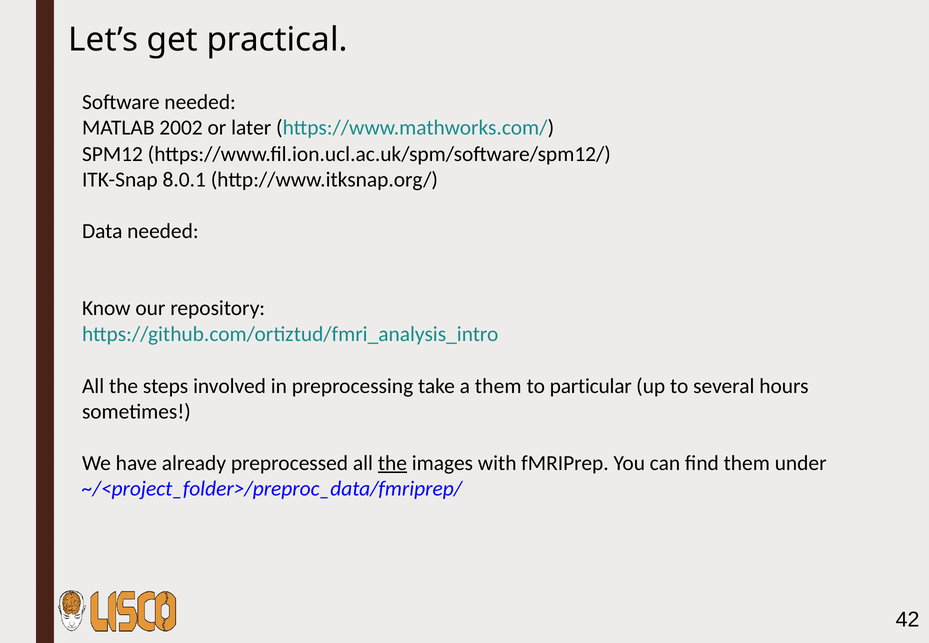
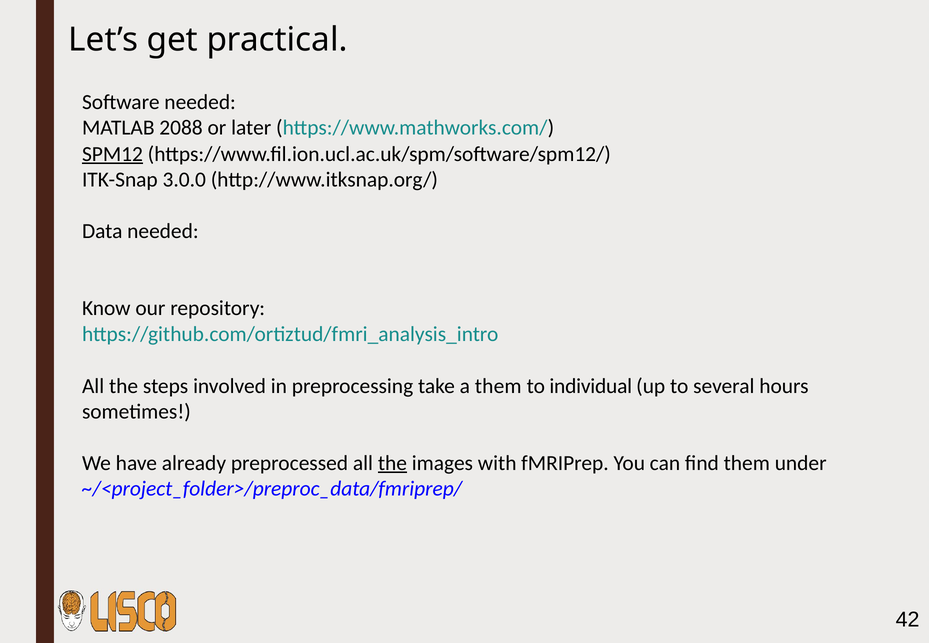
2002: 2002 -> 2088
SPM12 underline: none -> present
8.0.1: 8.0.1 -> 3.0.0
particular: particular -> individual
